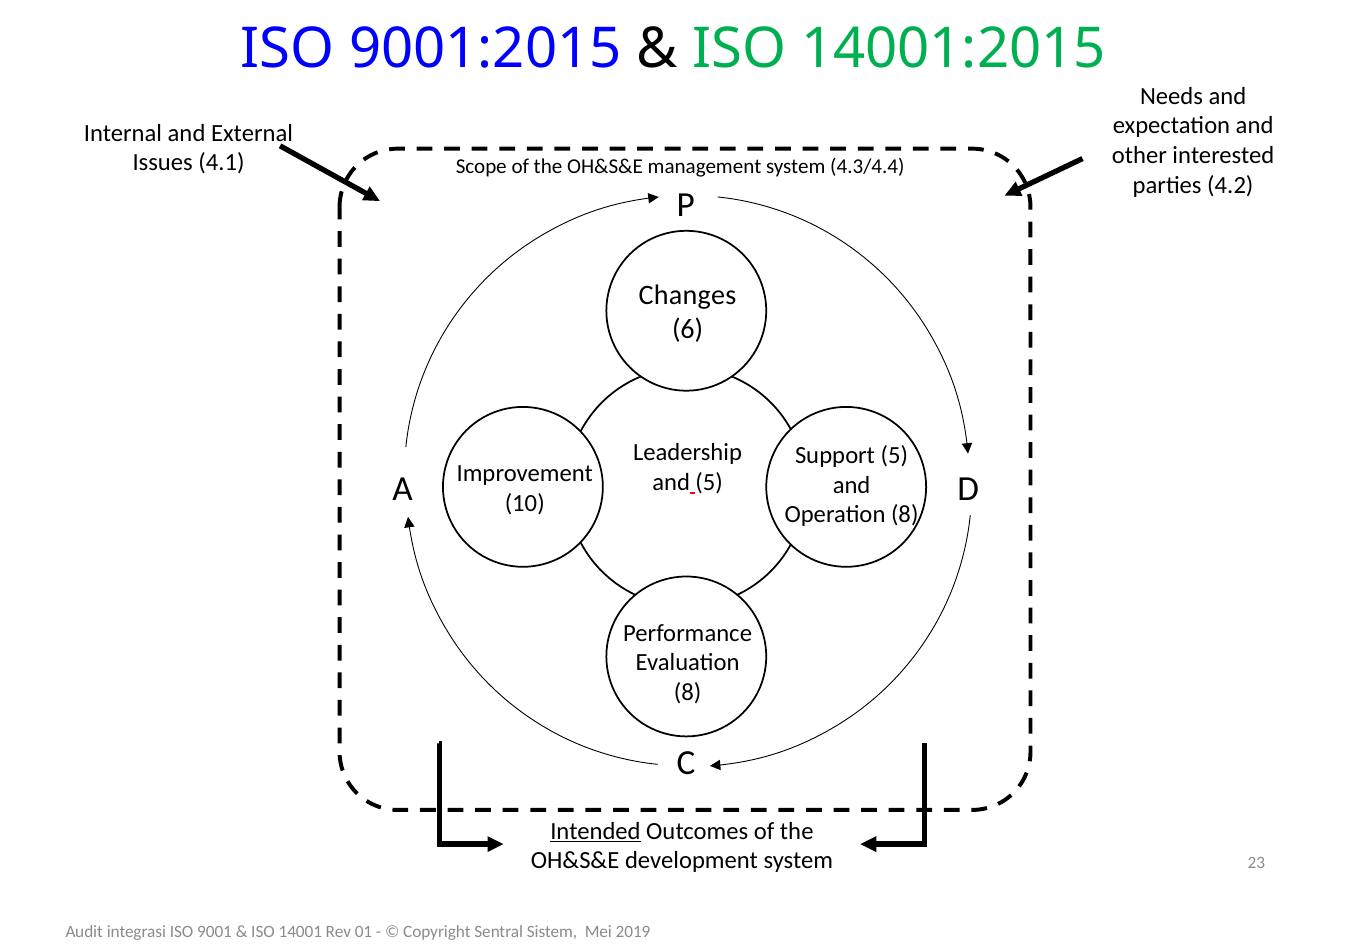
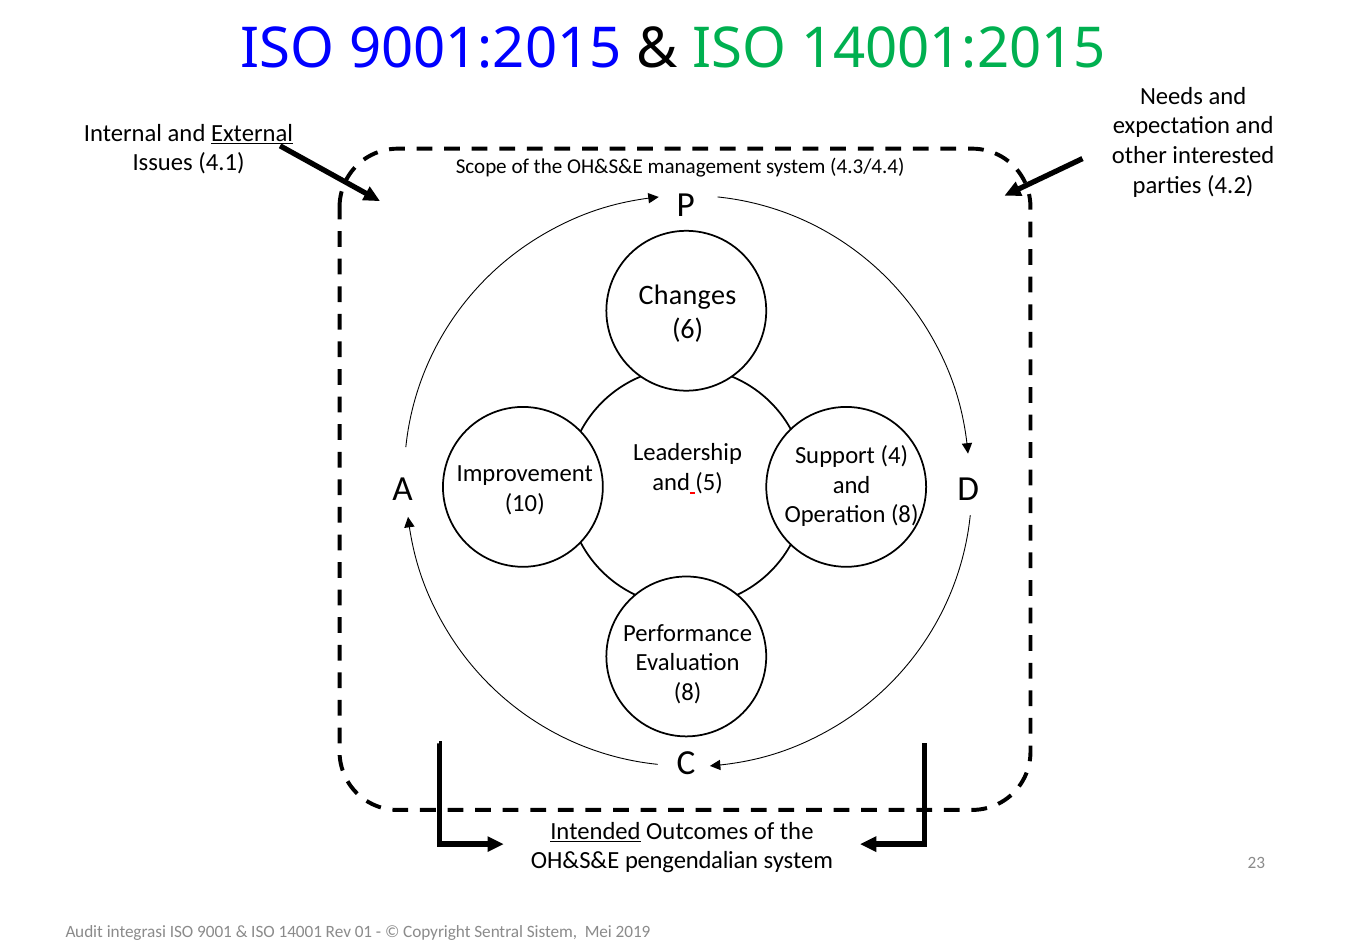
External underline: none -> present
Support 5: 5 -> 4
development: development -> pengendalian
